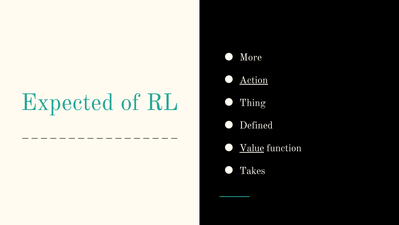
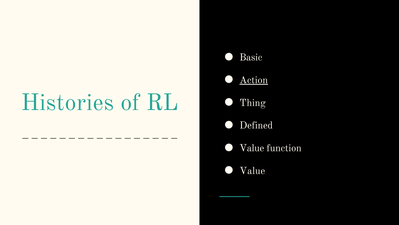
More: More -> Basic
Expected: Expected -> Histories
Value at (252, 148) underline: present -> none
Takes at (252, 170): Takes -> Value
